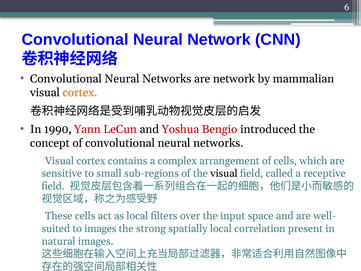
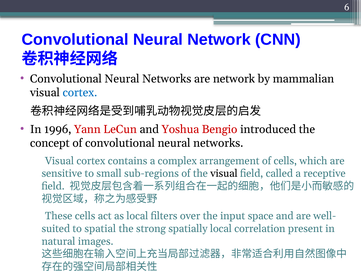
cortex at (80, 93) colour: orange -> blue
1990: 1990 -> 1996
to images: images -> spatial
